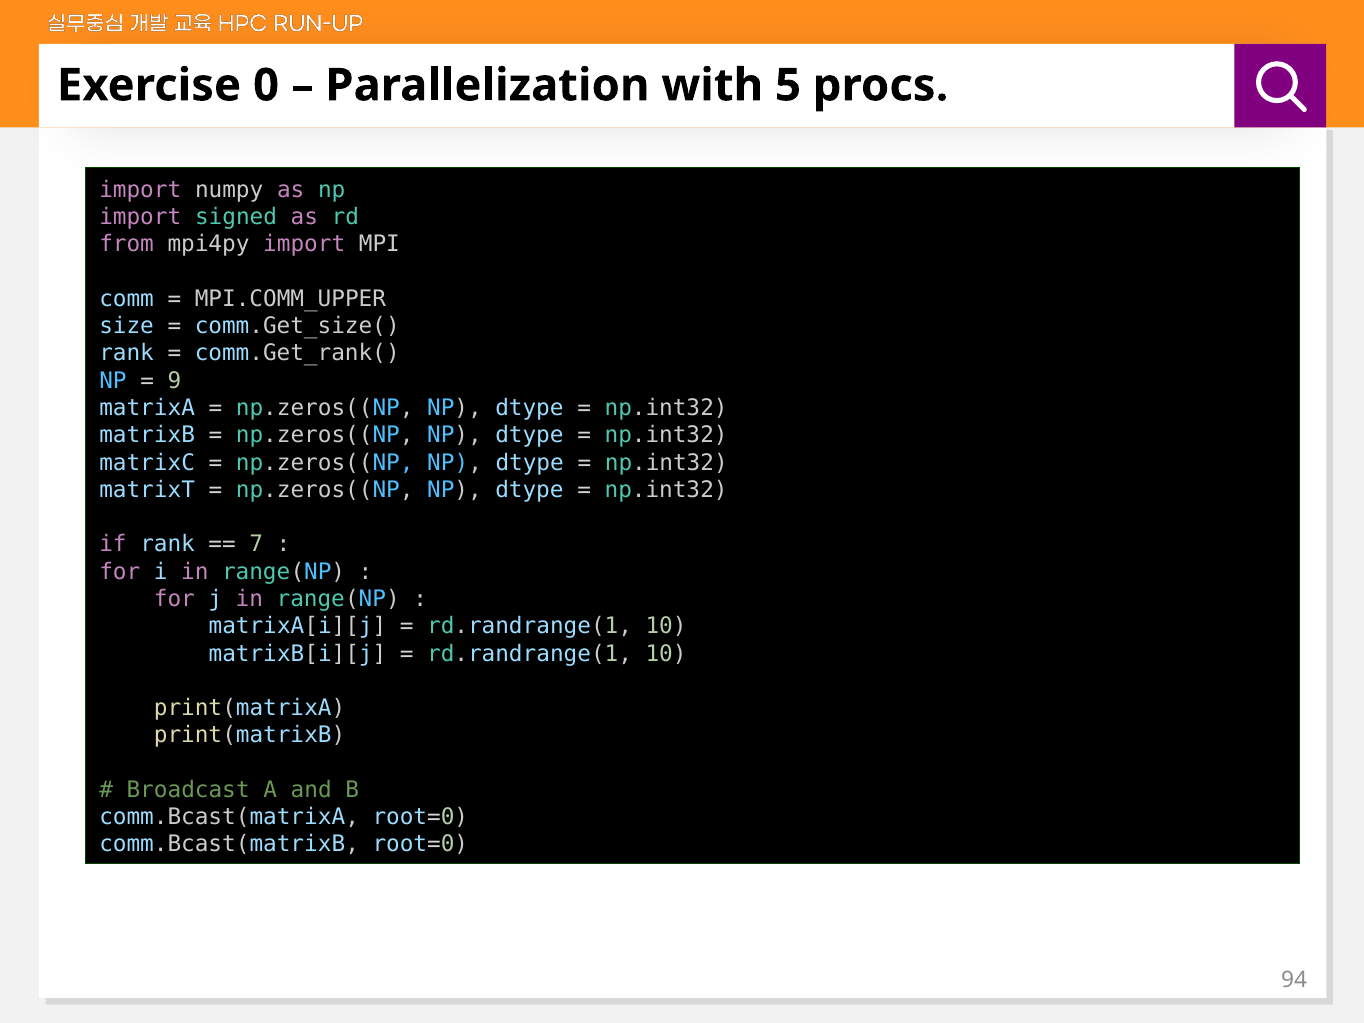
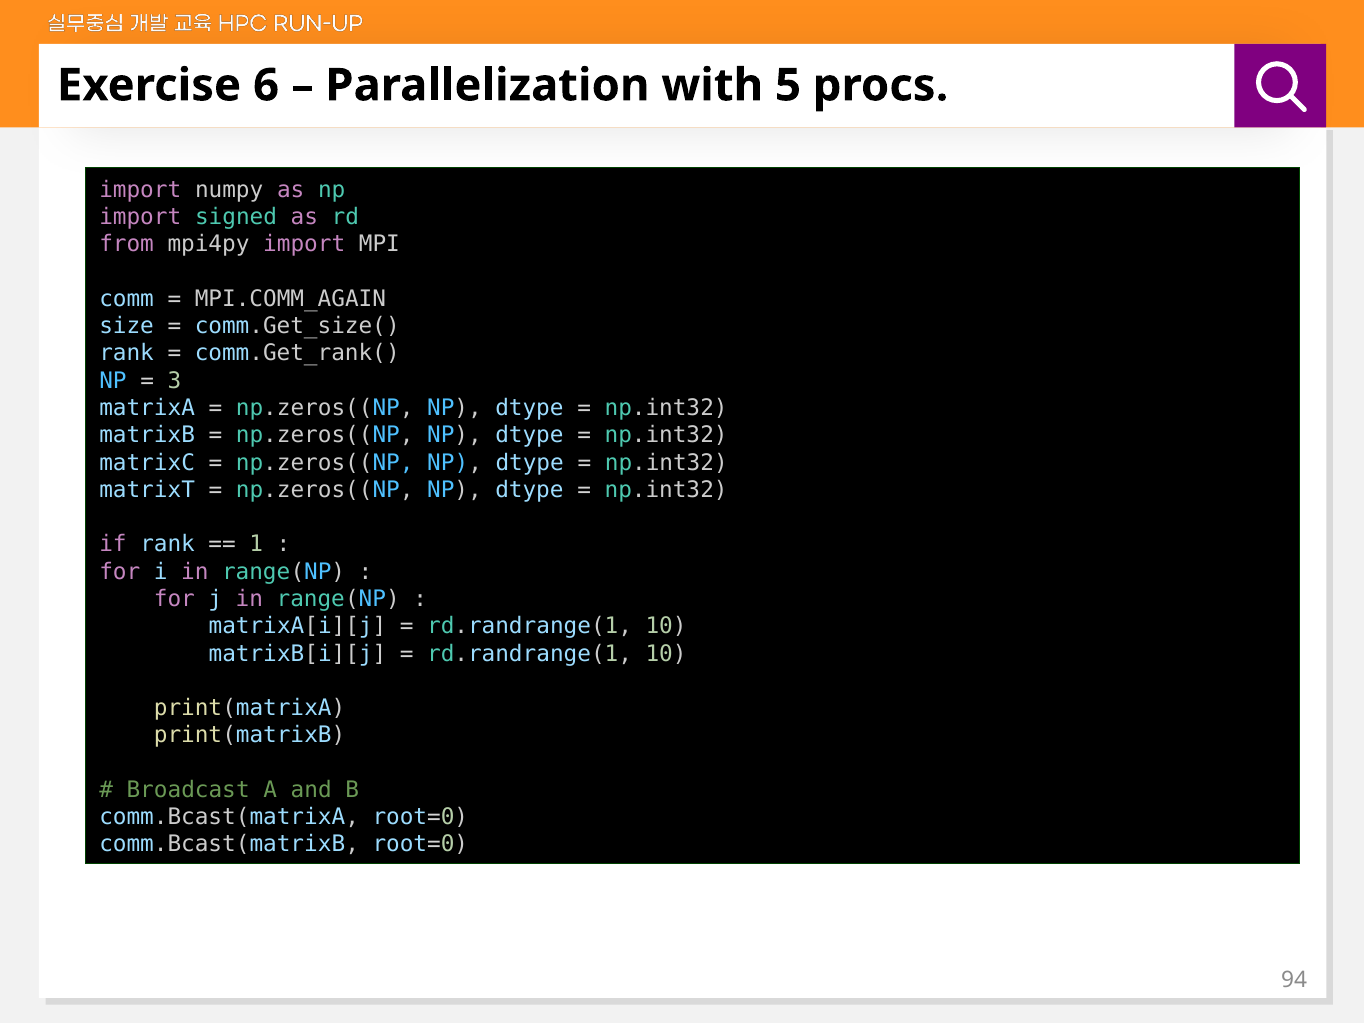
0: 0 -> 6
MPI.COMM_UPPER: MPI.COMM_UPPER -> MPI.COMM_AGAIN
9: 9 -> 3
7: 7 -> 1
